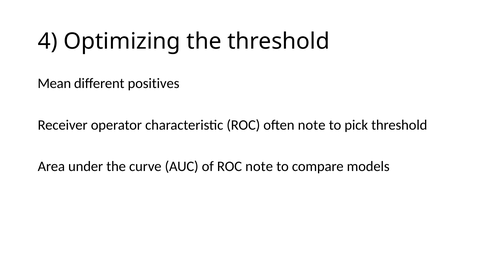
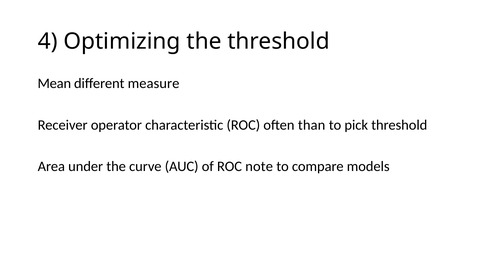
positives: positives -> measure
often note: note -> than
